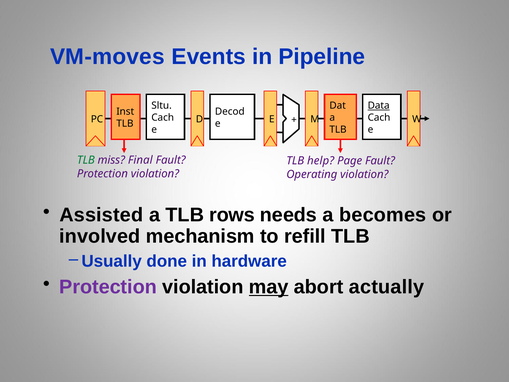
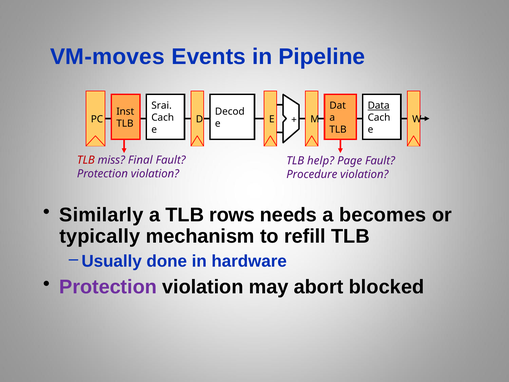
Sltu: Sltu -> Srai
TLB at (86, 160) colour: green -> red
Operating: Operating -> Procedure
Assisted: Assisted -> Similarly
involved: involved -> typically
may underline: present -> none
actually: actually -> blocked
